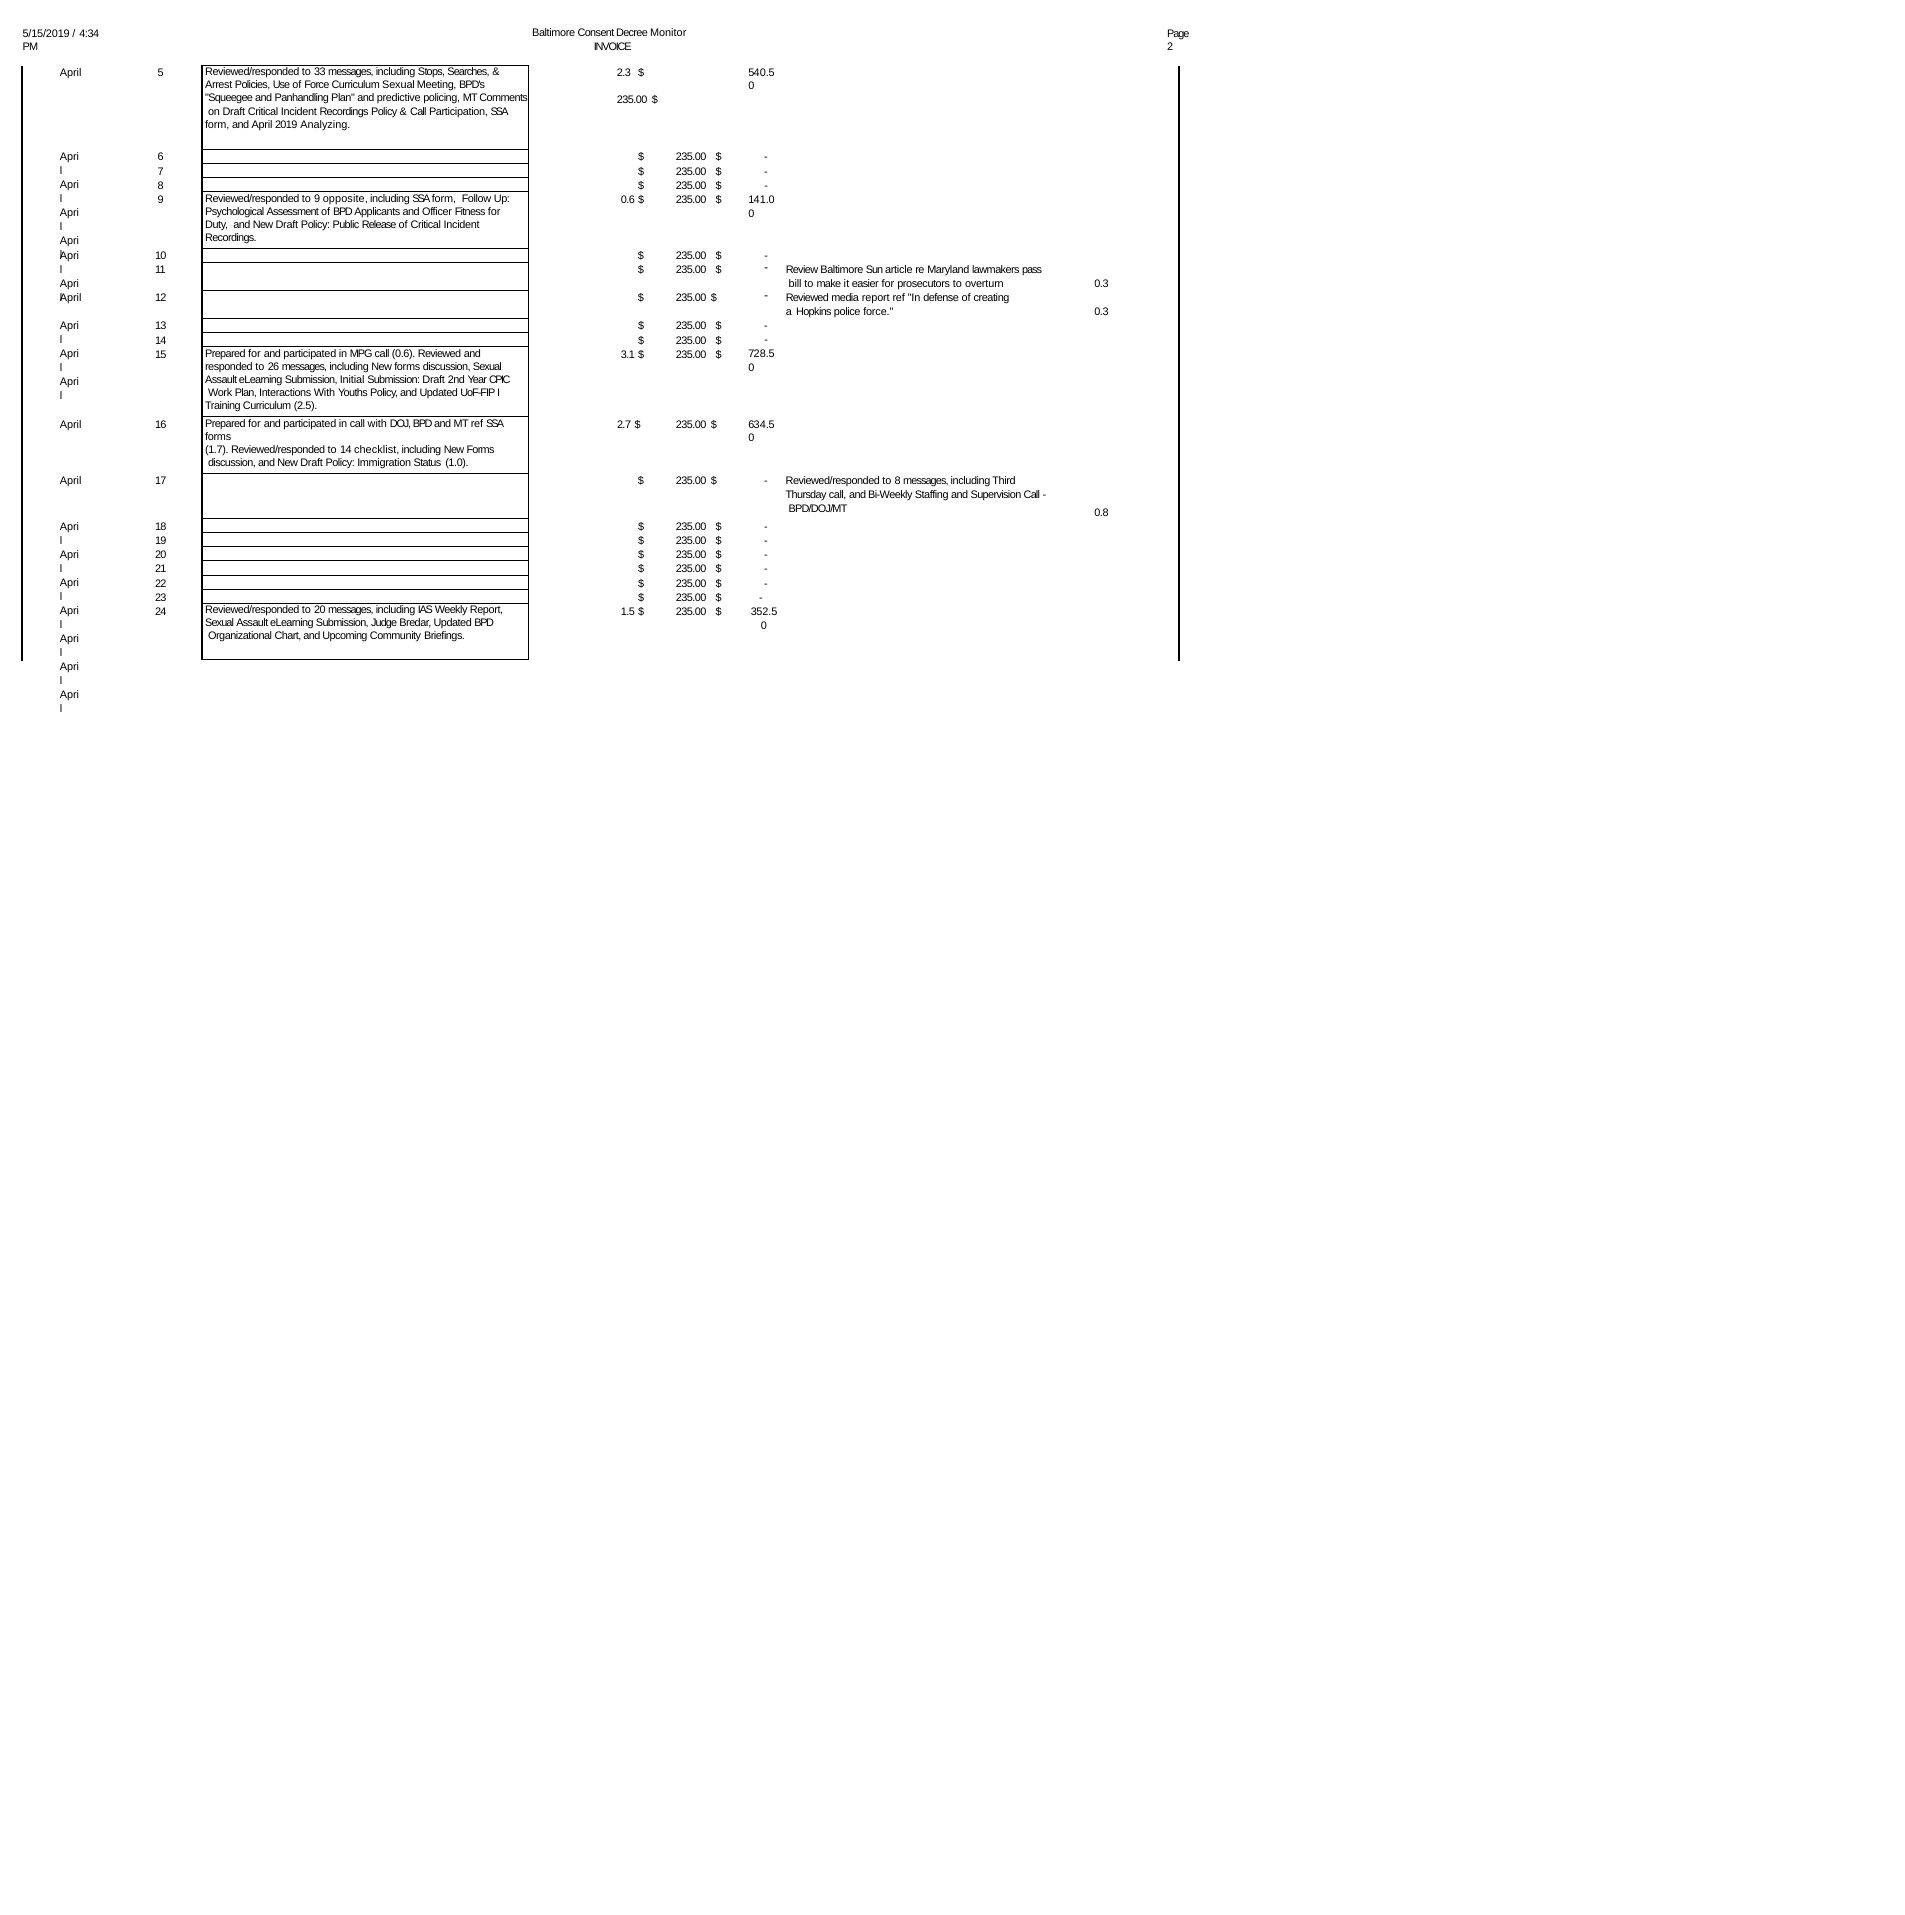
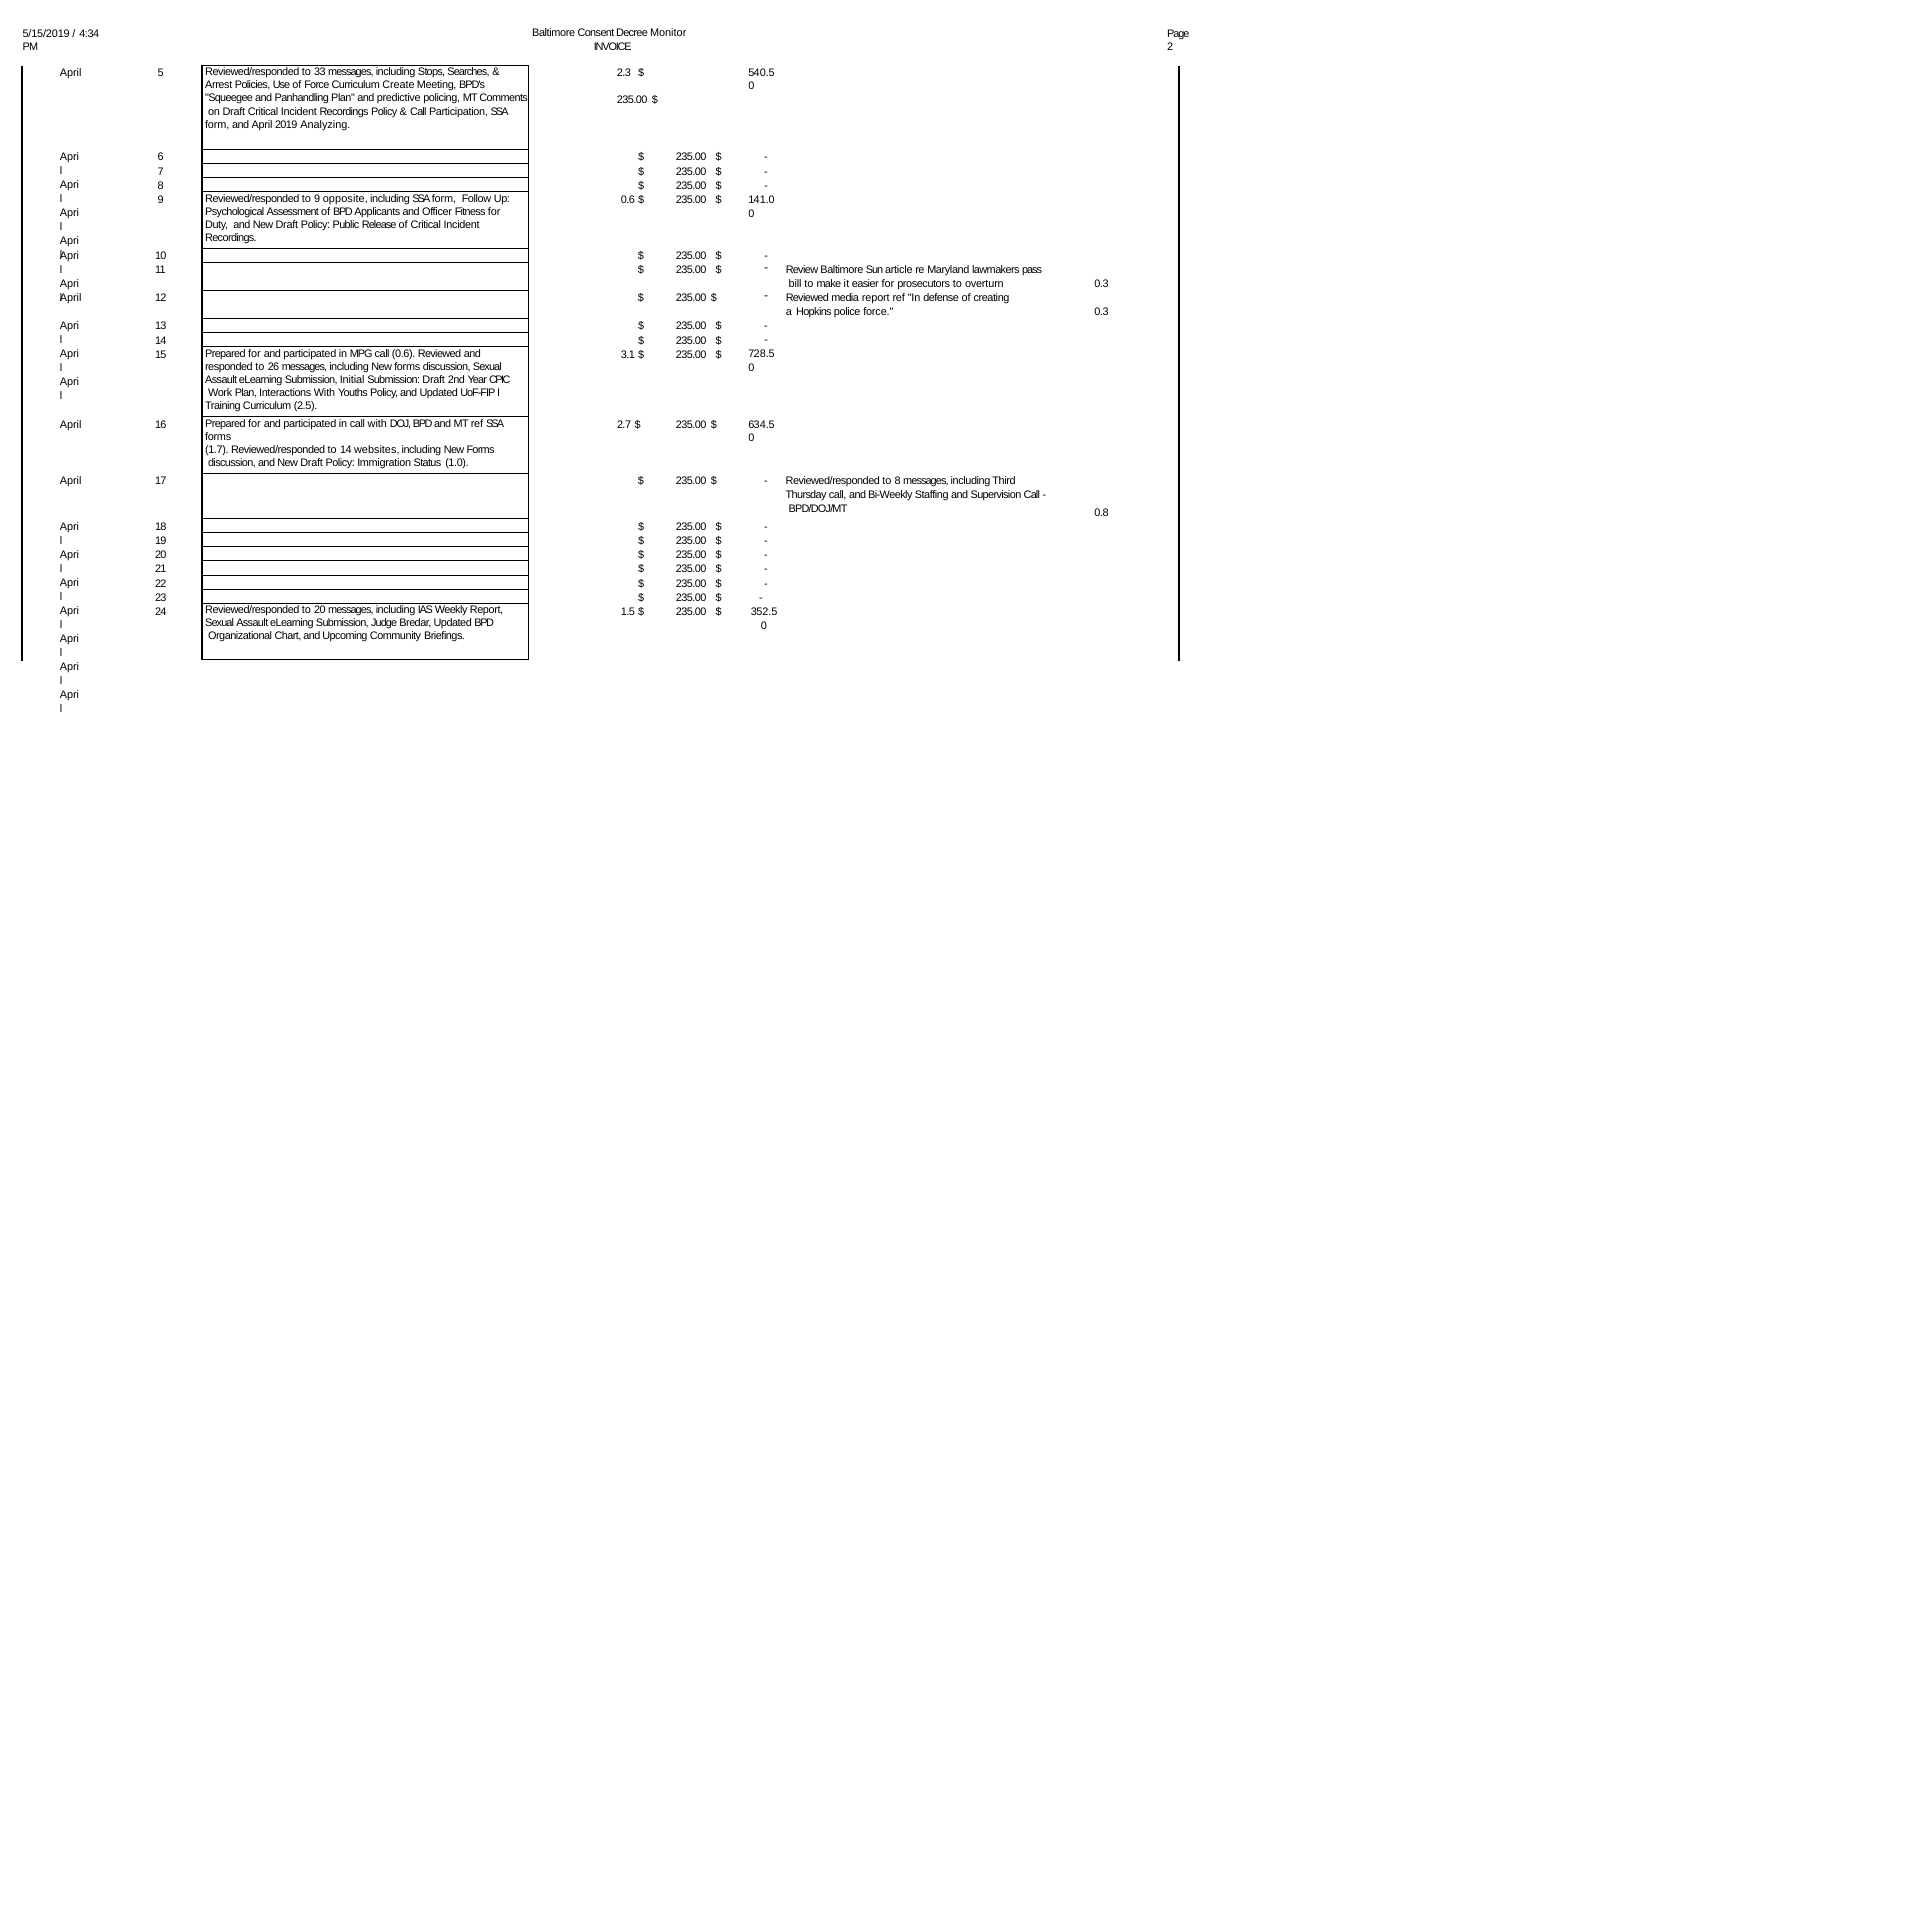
Curriculum Sexual: Sexual -> Create
checklist: checklist -> websites
